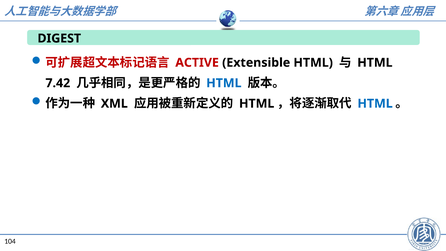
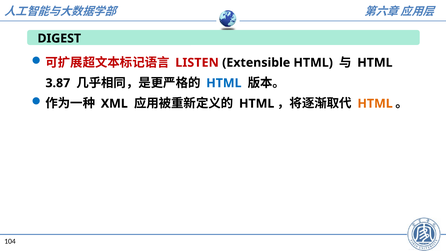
ACTIVE: ACTIVE -> LISTEN
7.42: 7.42 -> 3.87
HTML at (375, 103) colour: blue -> orange
